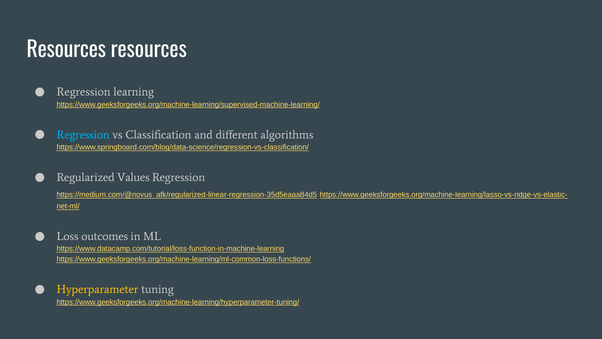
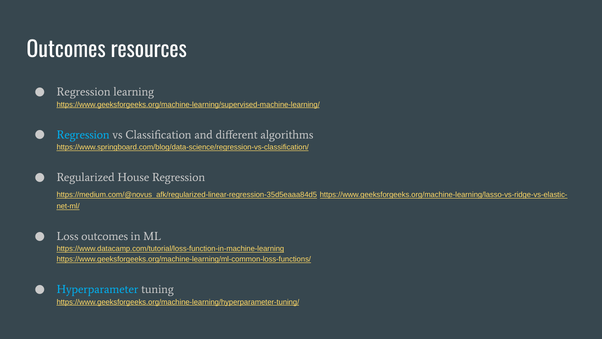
Resources at (66, 50): Resources -> Outcomes
Values: Values -> House
Hyperparameter colour: yellow -> light blue
